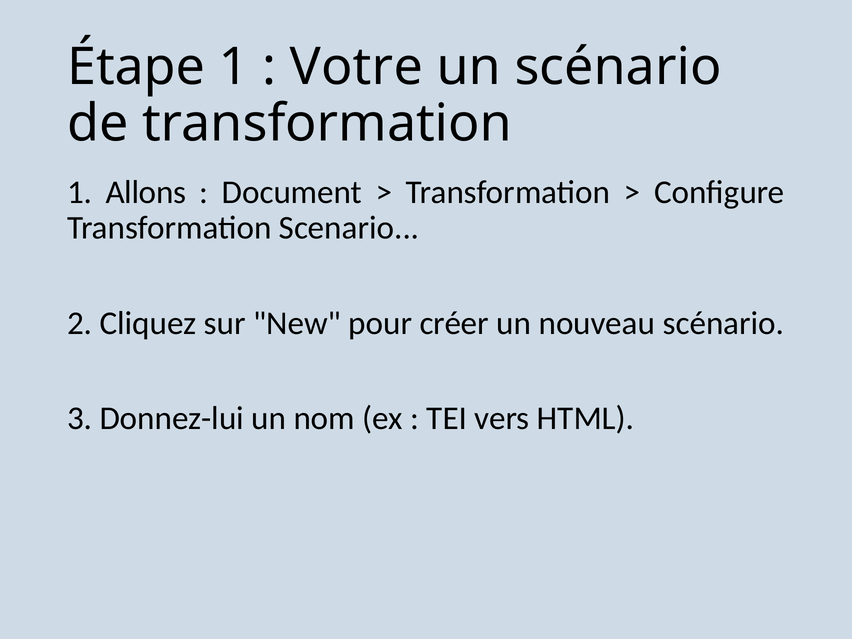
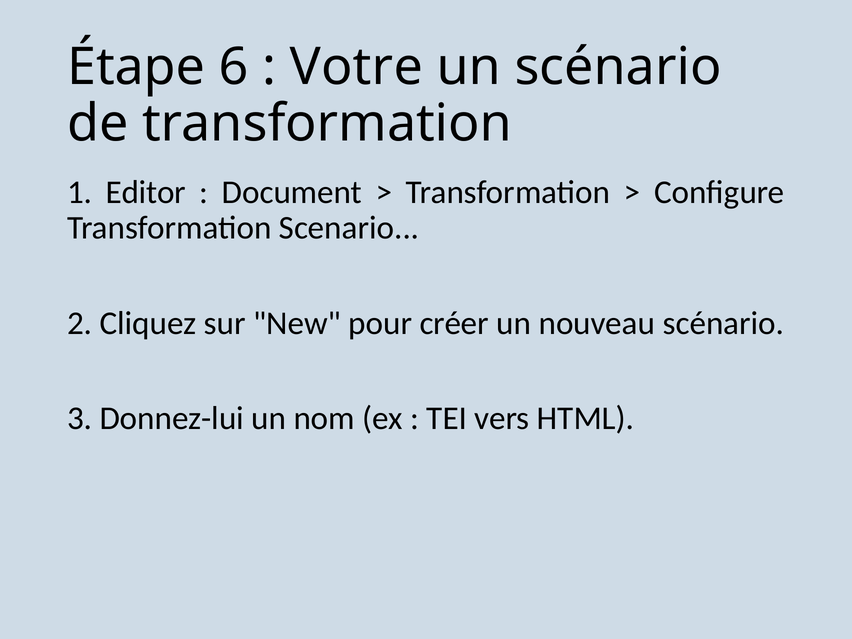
Étape 1: 1 -> 6
Allons: Allons -> Editor
